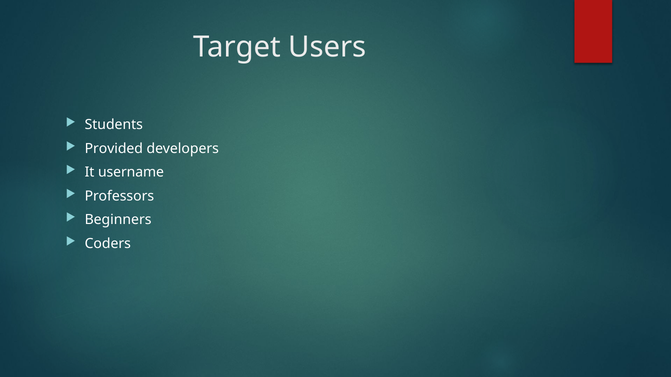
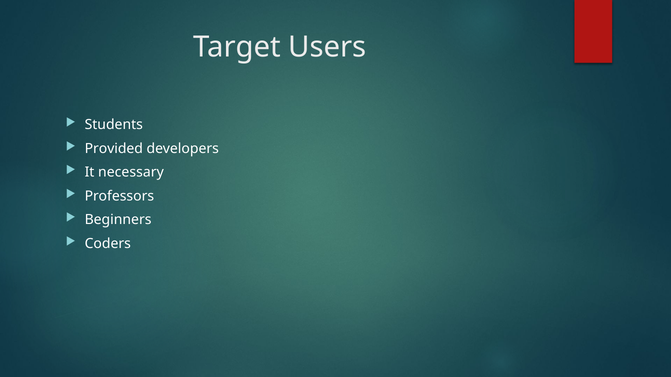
username: username -> necessary
